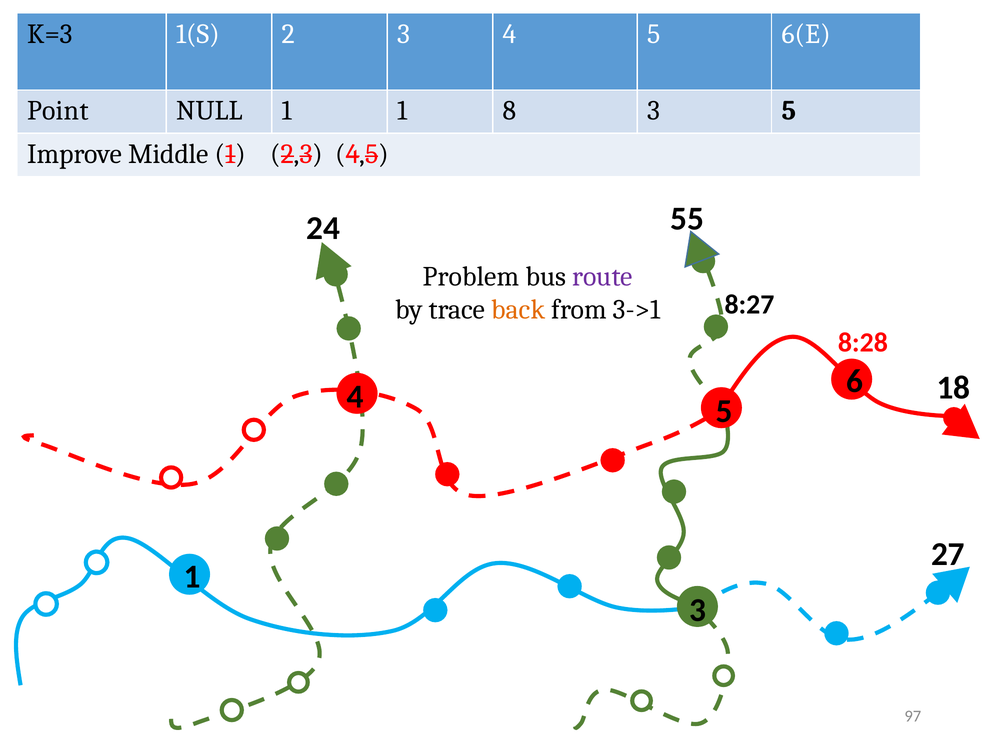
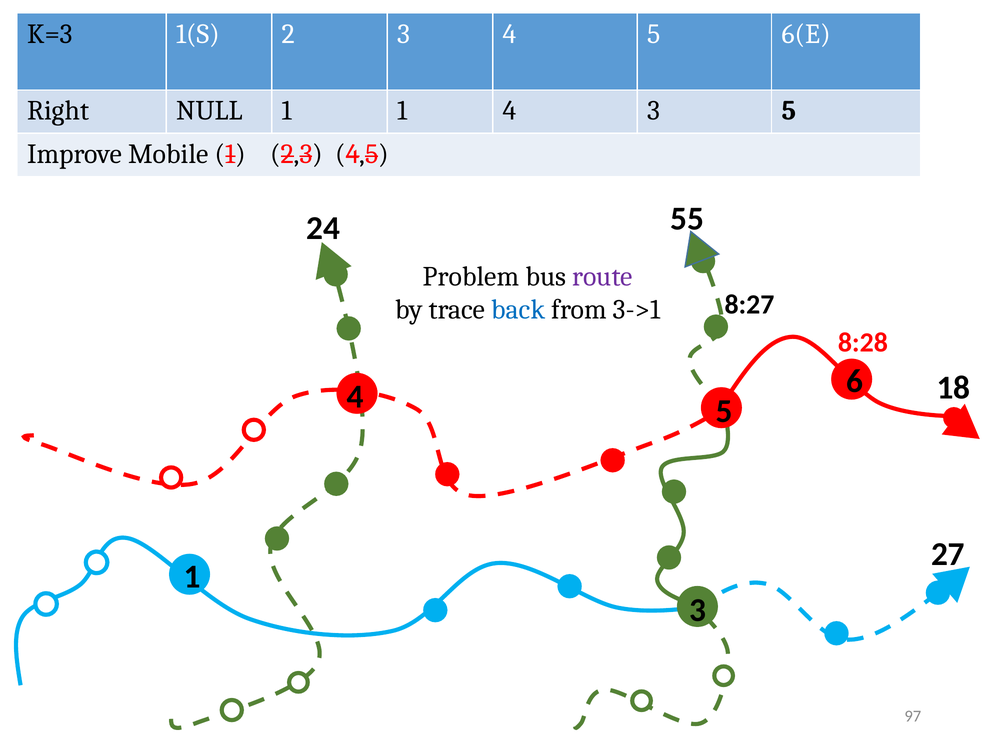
Point: Point -> Right
1 8: 8 -> 4
Middle: Middle -> Mobile
back colour: orange -> blue
